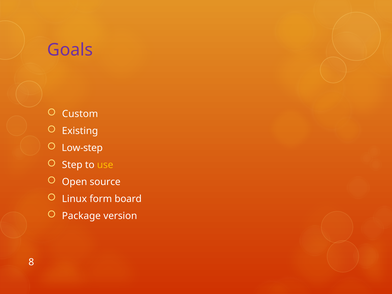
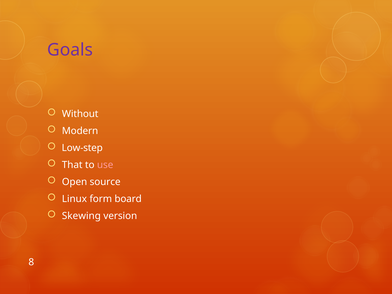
Custom: Custom -> Without
Existing: Existing -> Modern
Step: Step -> That
use colour: yellow -> pink
Package: Package -> Skewing
